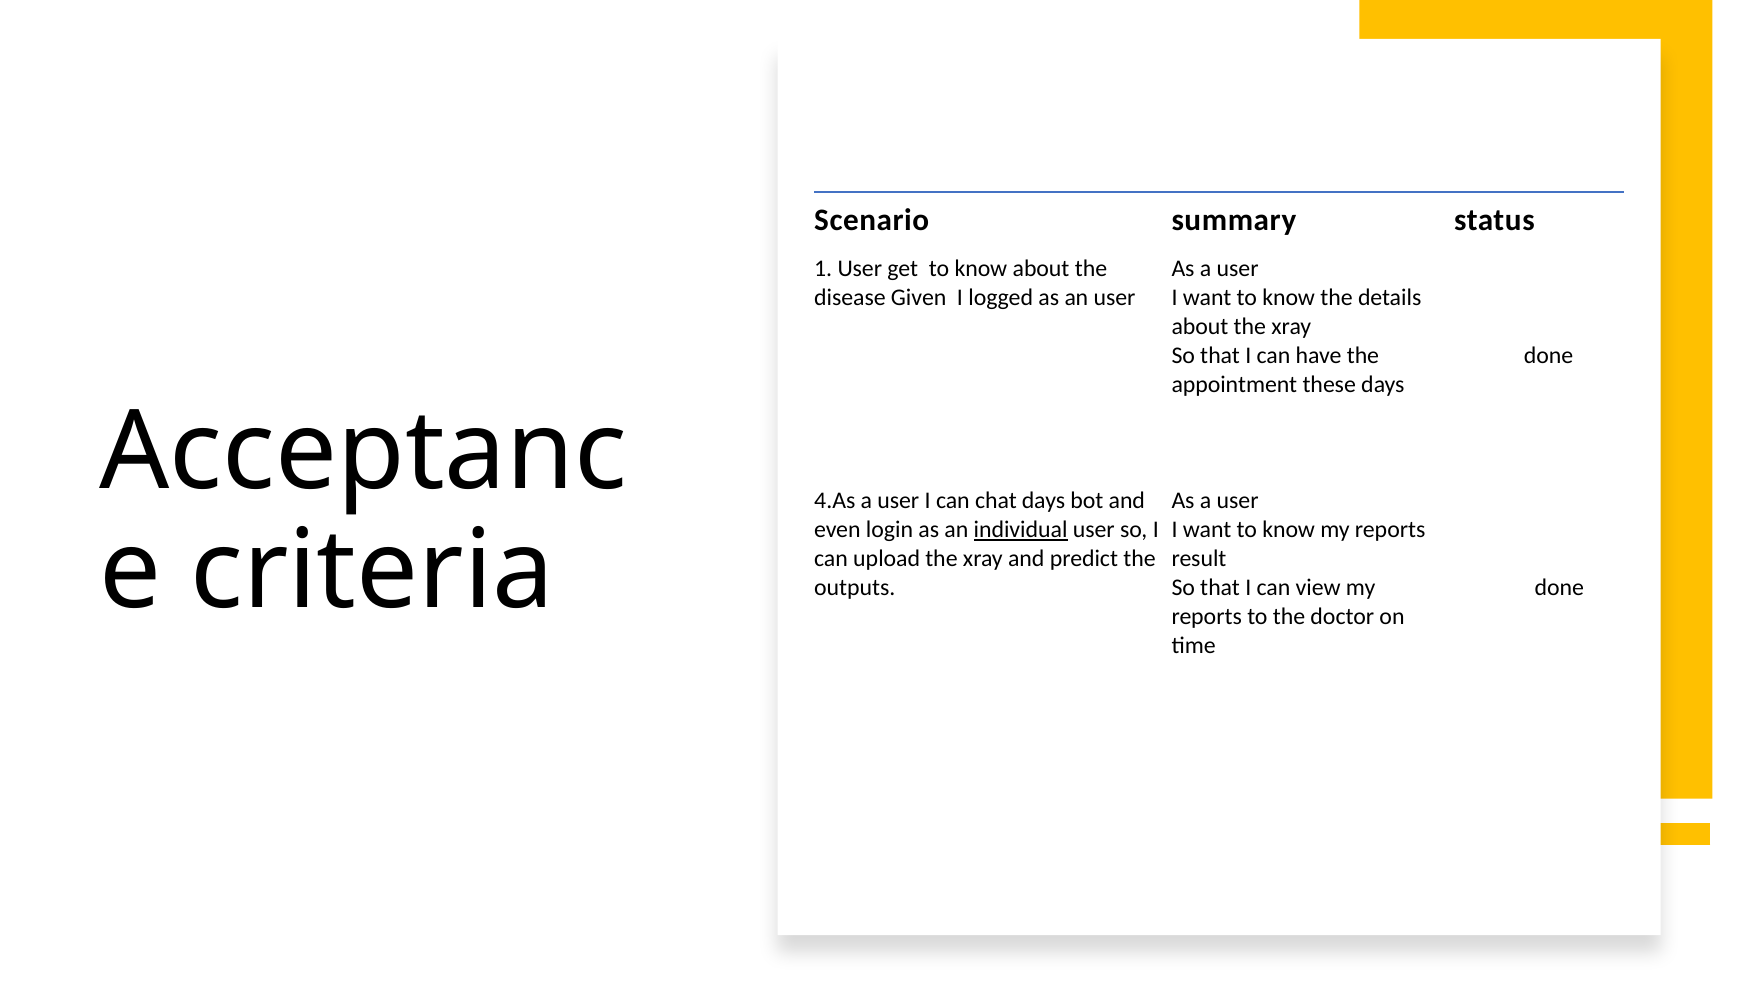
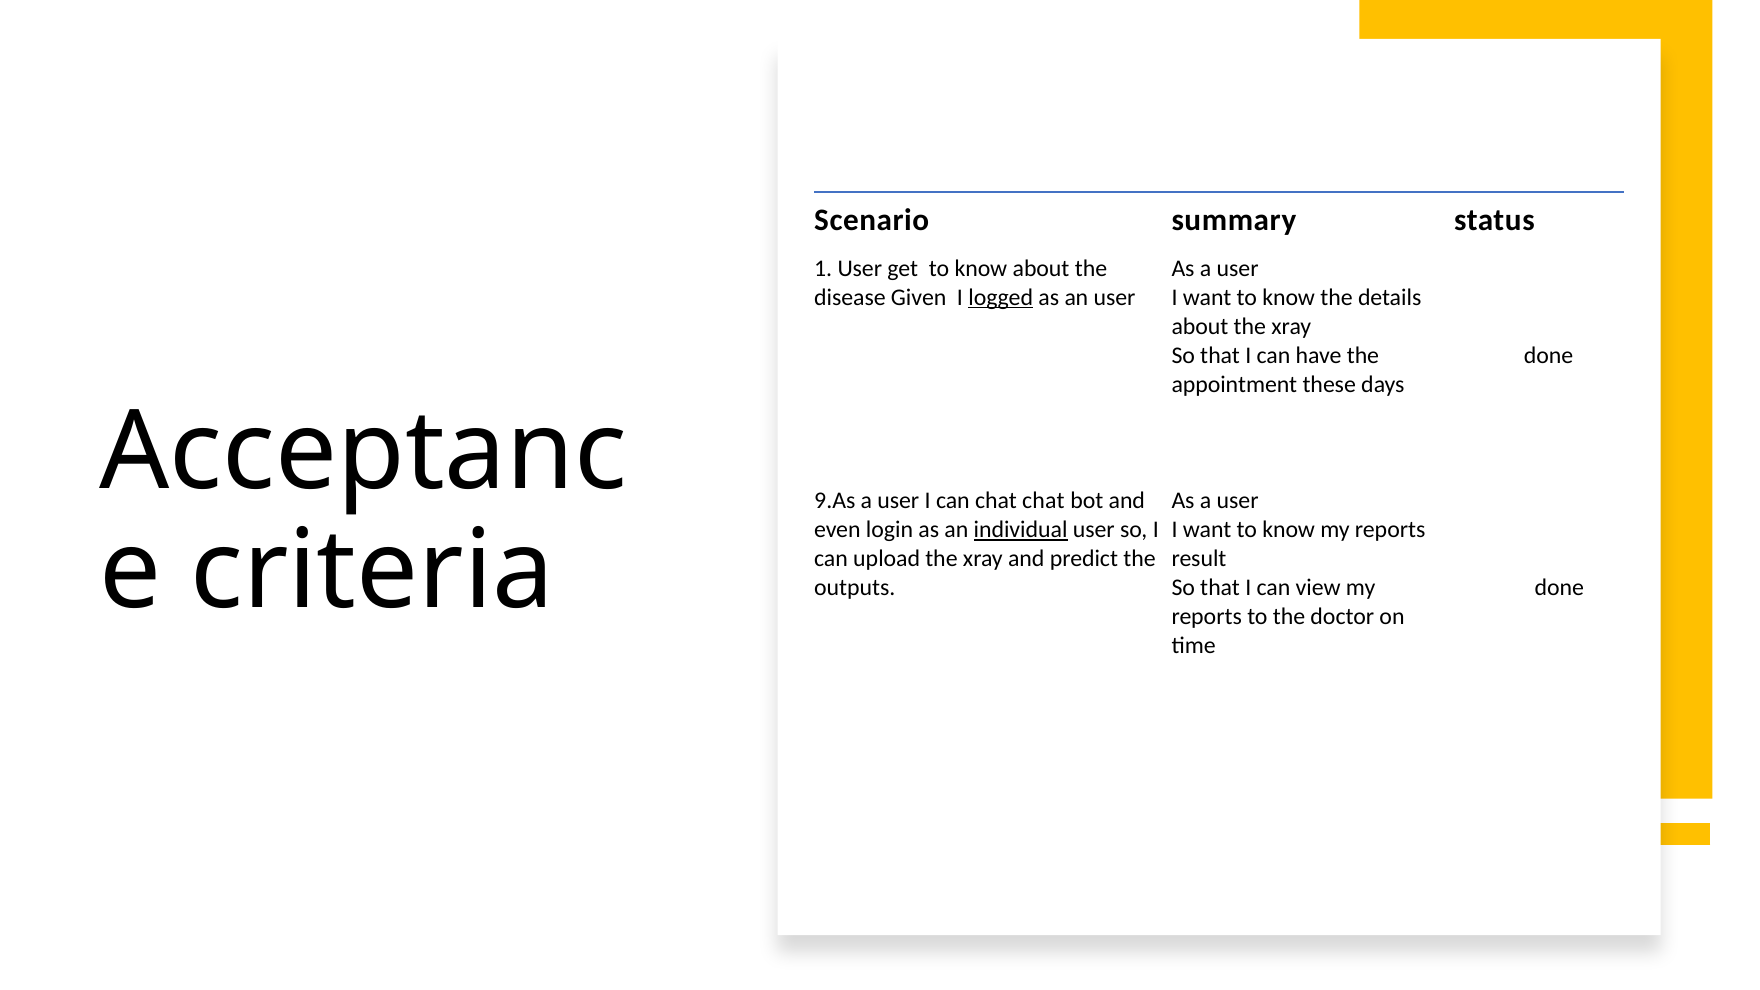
logged underline: none -> present
4.As: 4.As -> 9.As
chat days: days -> chat
